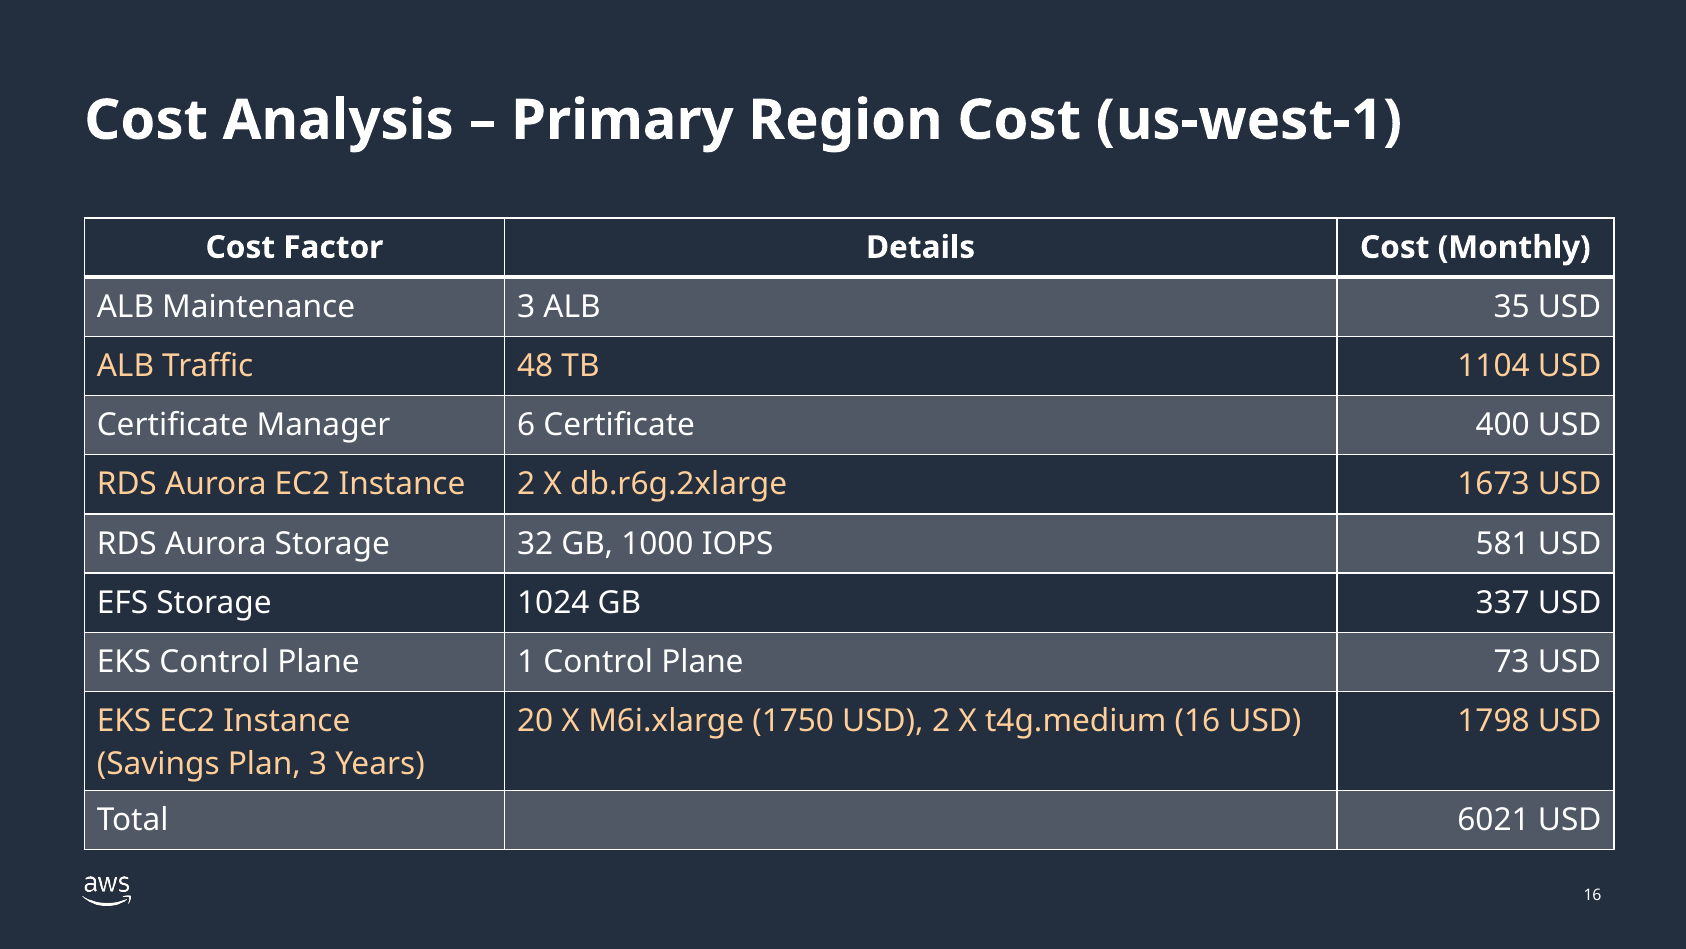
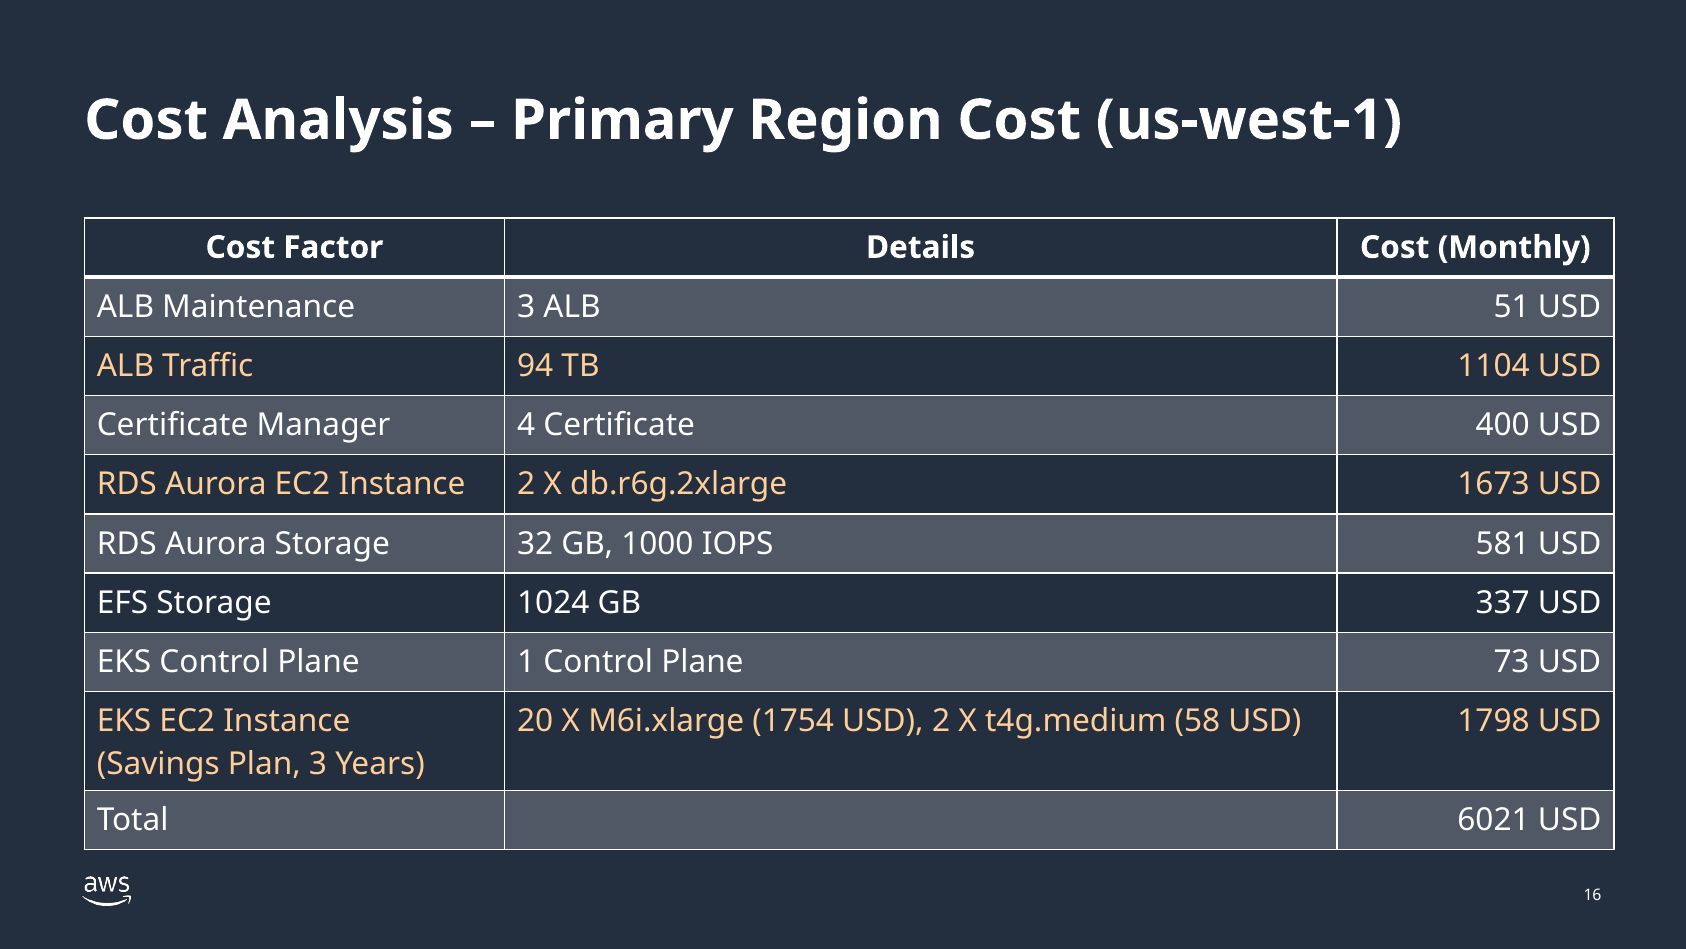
35: 35 -> 51
48: 48 -> 94
6: 6 -> 4
1750: 1750 -> 1754
t4g.medium 16: 16 -> 58
